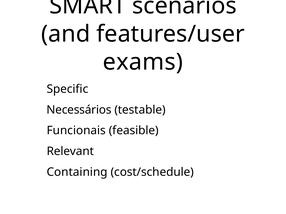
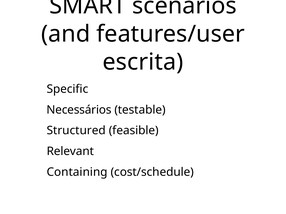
exams: exams -> escrita
Funcionais: Funcionais -> Structured
